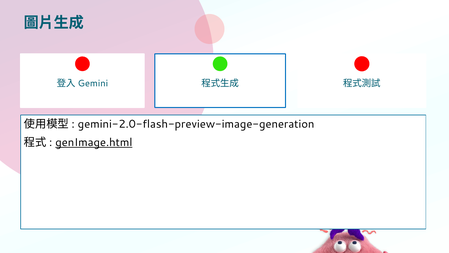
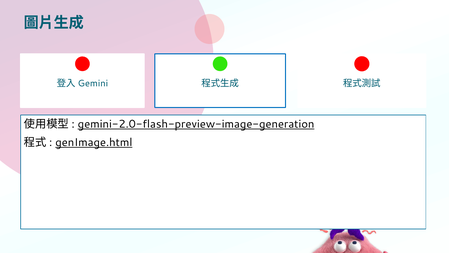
gemini-2.0-flash-preview-image-generation underline: none -> present
